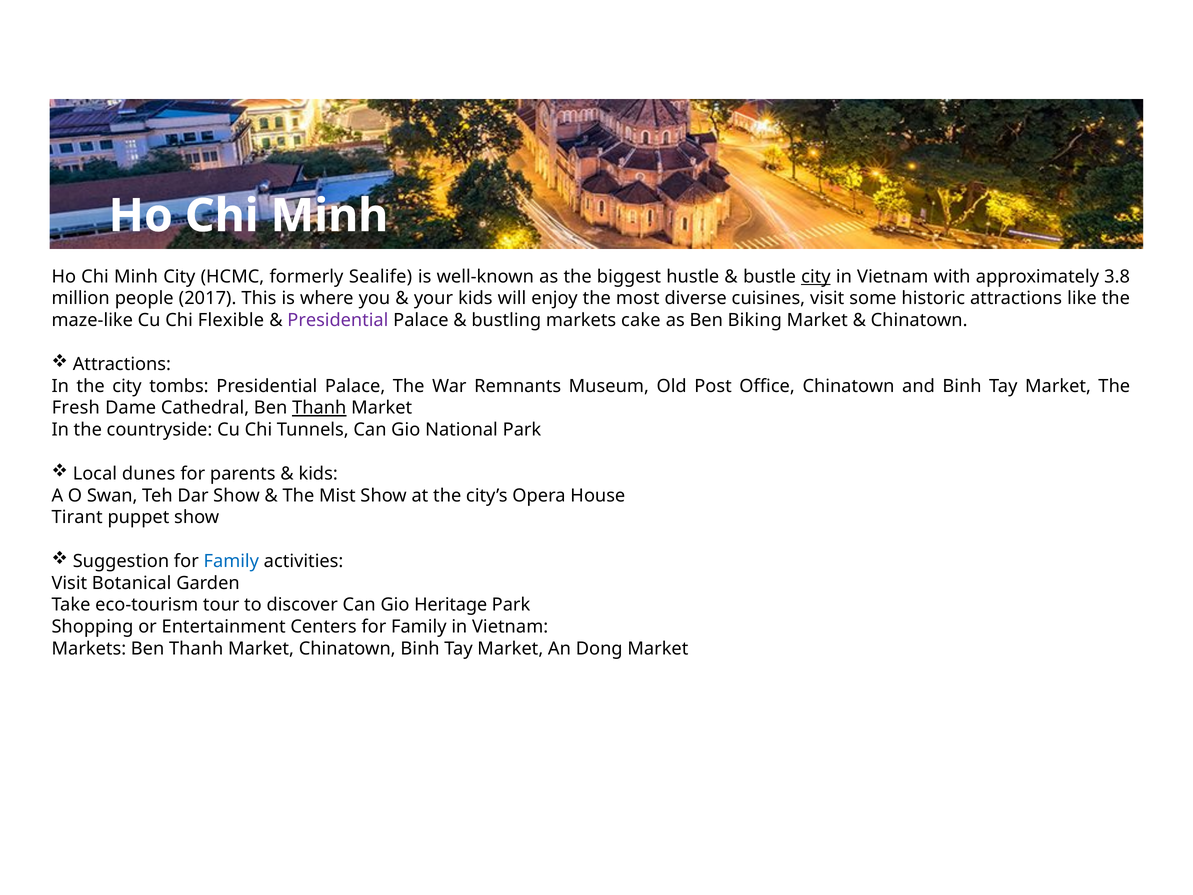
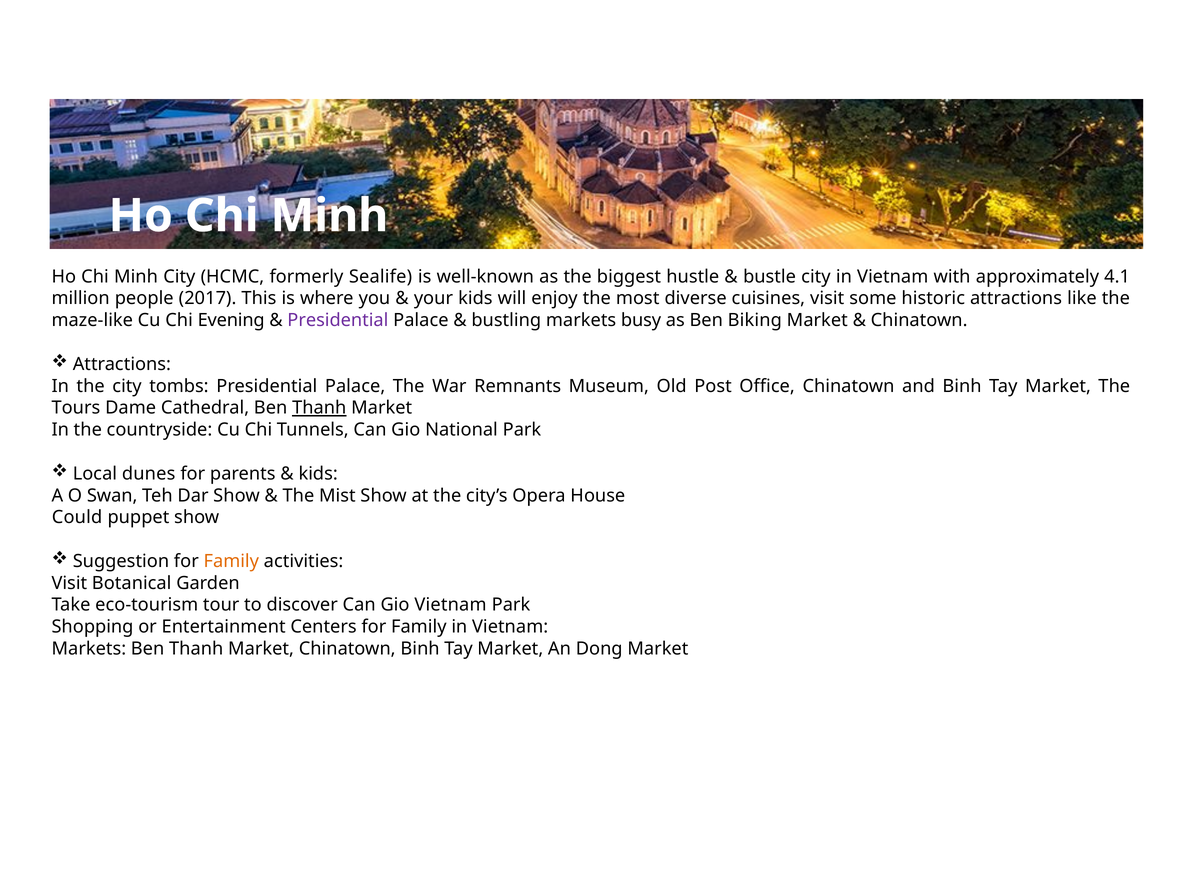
city at (816, 277) underline: present -> none
3.8: 3.8 -> 4.1
Flexible: Flexible -> Evening
cake: cake -> busy
Fresh: Fresh -> Tours
Tirant: Tirant -> Could
Family at (231, 561) colour: blue -> orange
Gio Heritage: Heritage -> Vietnam
